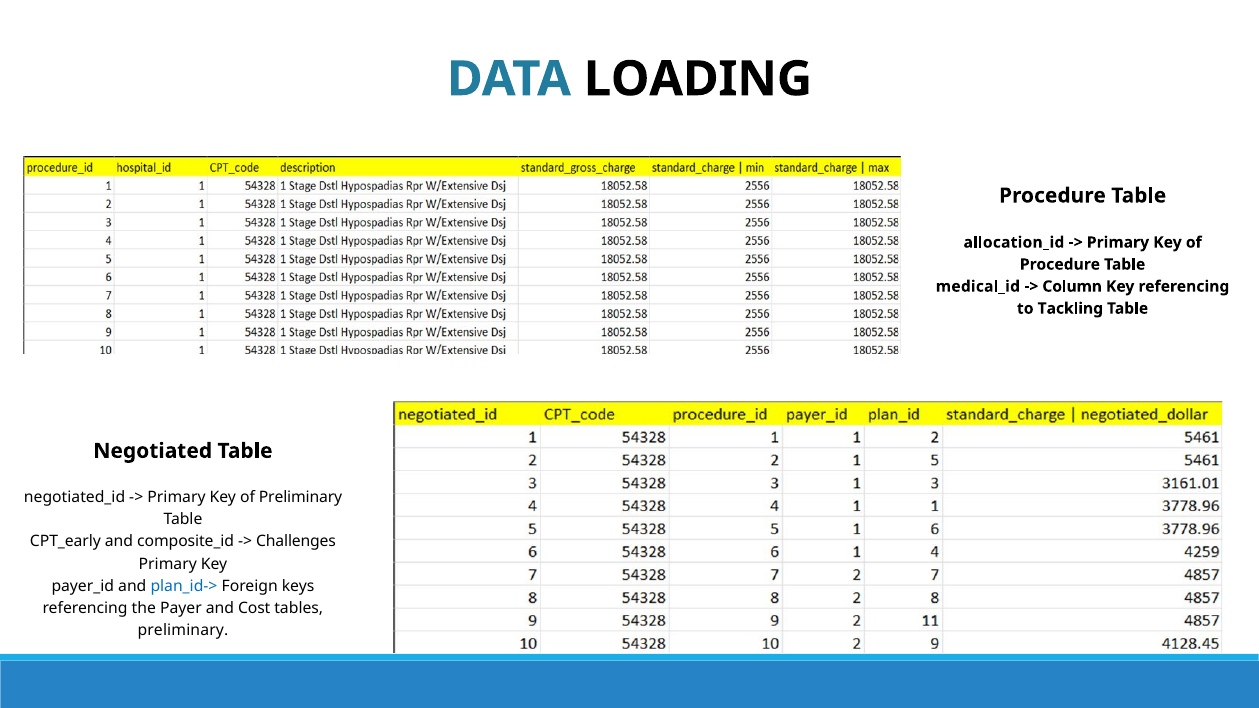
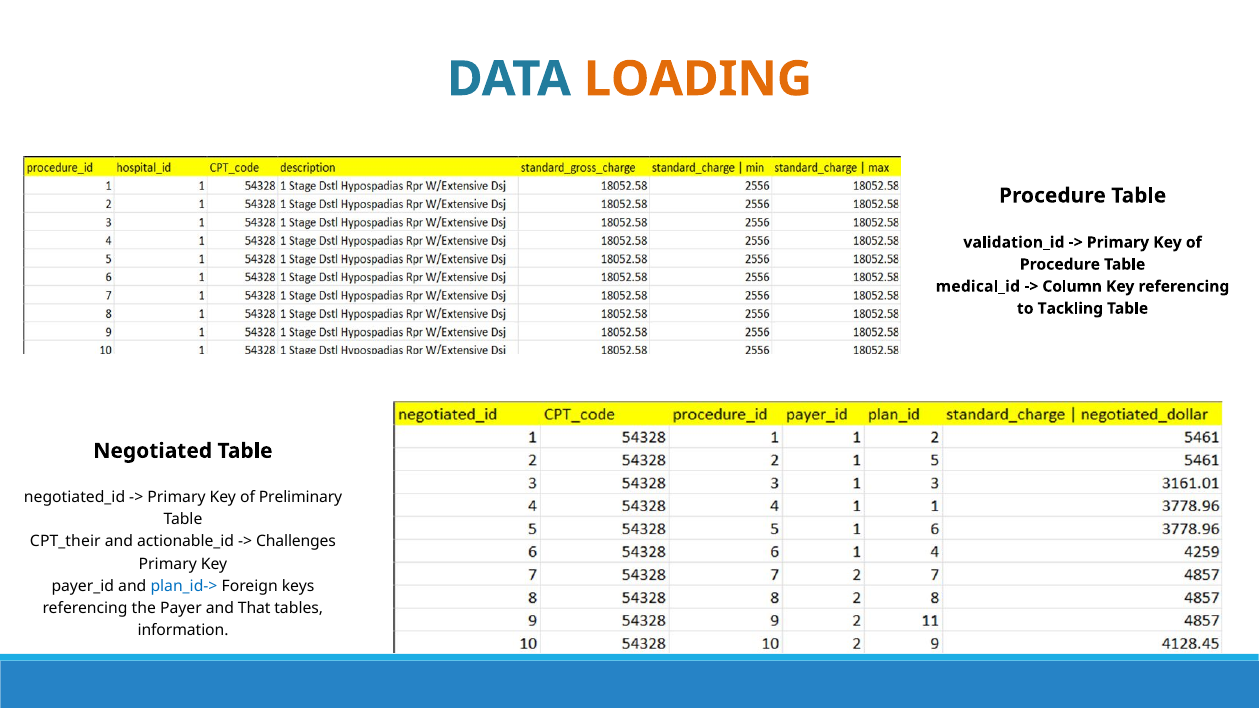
LOADING colour: black -> orange
allocation_id: allocation_id -> validation_id
CPT_early: CPT_early -> CPT_their
composite_id: composite_id -> actionable_id
Cost: Cost -> That
preliminary at (183, 630): preliminary -> information
